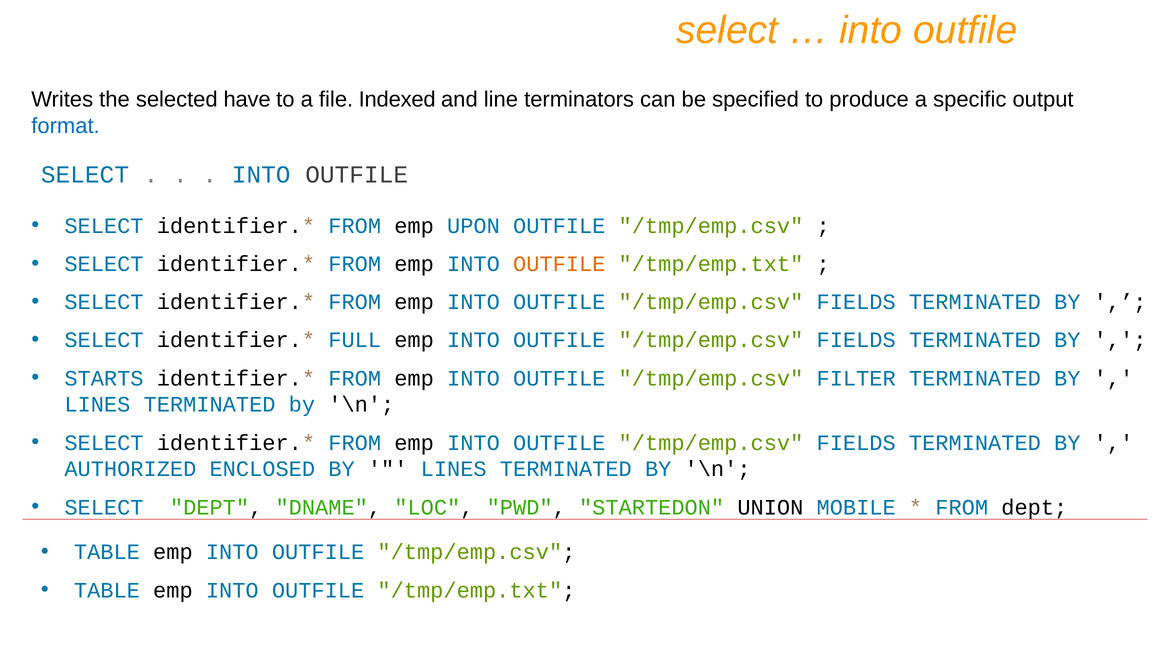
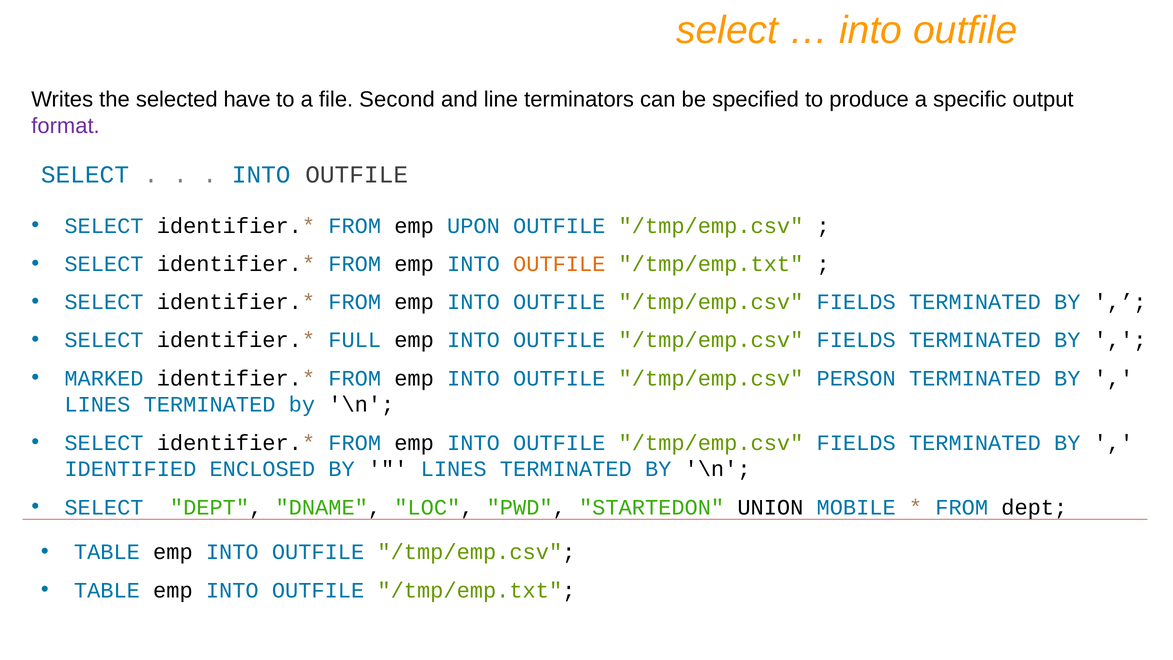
Indexed: Indexed -> Second
format colour: blue -> purple
STARTS: STARTS -> MARKED
FILTER: FILTER -> PERSON
AUTHORIZED: AUTHORIZED -> IDENTIFIED
